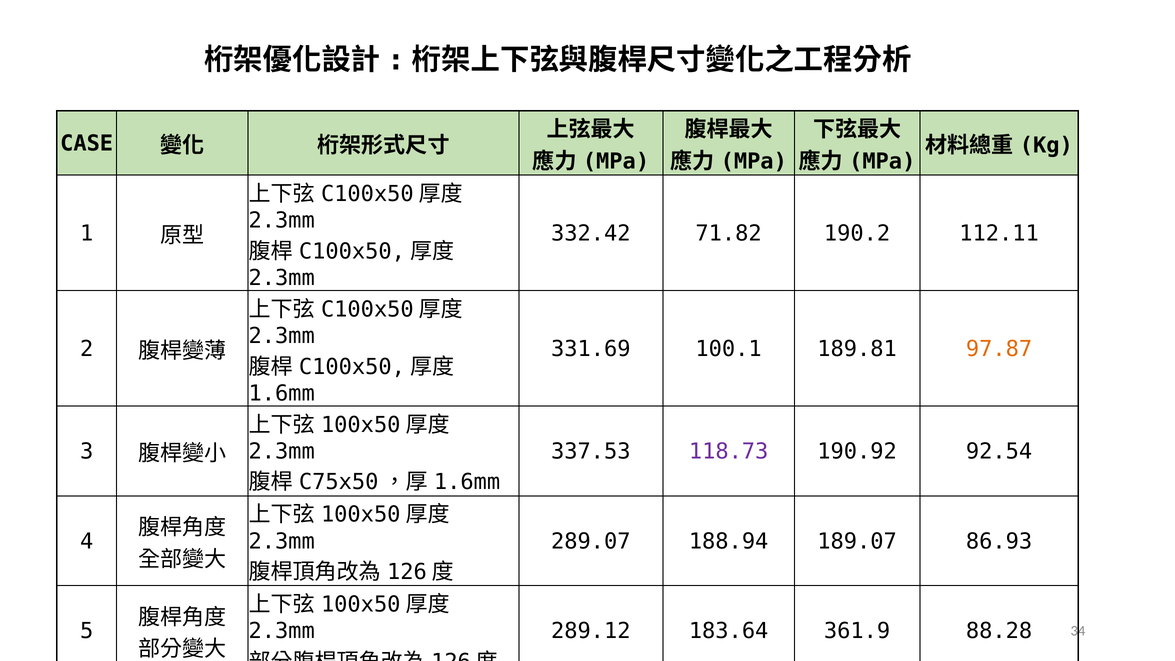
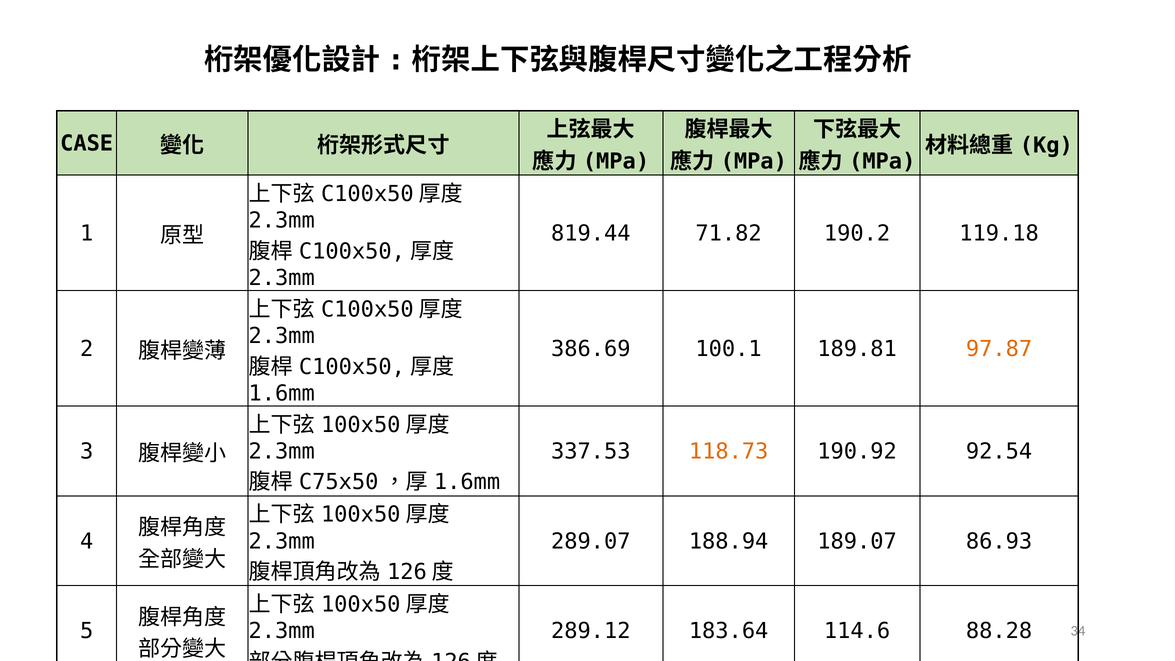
332.42: 332.42 -> 819.44
112.11: 112.11 -> 119.18
331.69: 331.69 -> 386.69
118.73 colour: purple -> orange
361.9: 361.9 -> 114.6
